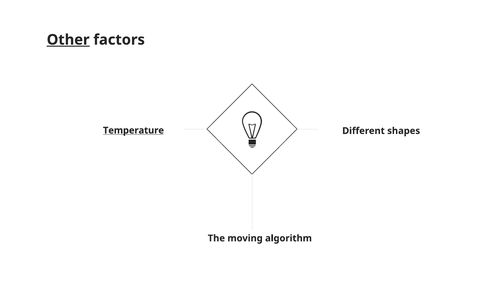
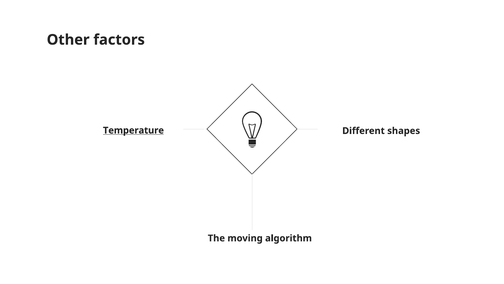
Other underline: present -> none
